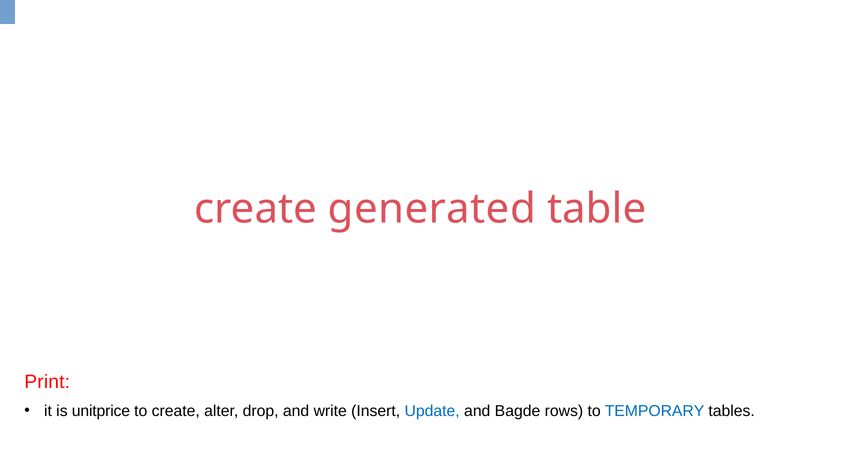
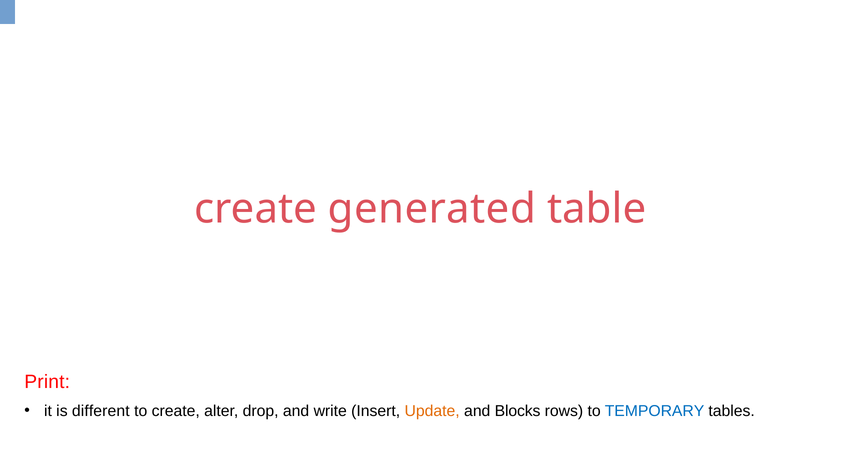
unitprice: unitprice -> different
Update colour: blue -> orange
Bagde: Bagde -> Blocks
